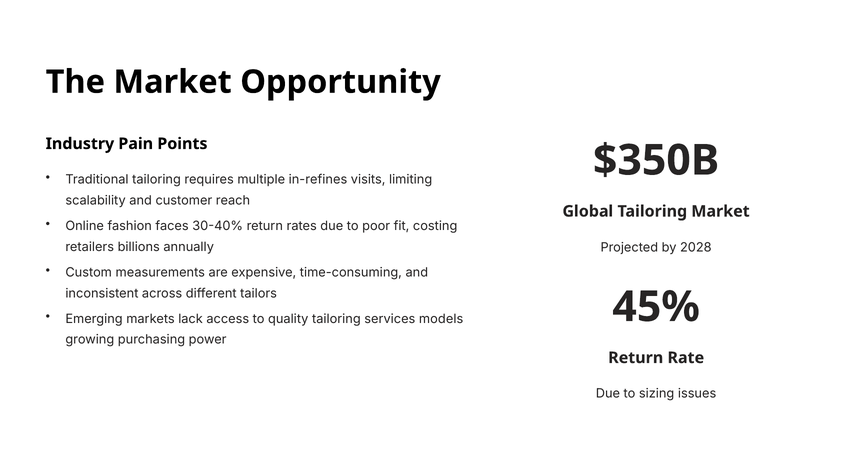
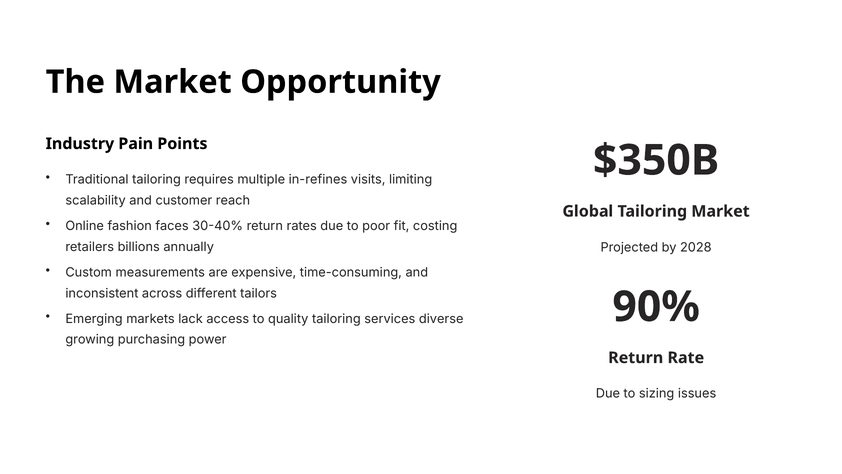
45%: 45% -> 90%
models: models -> diverse
